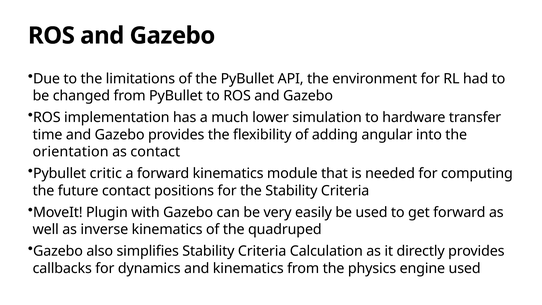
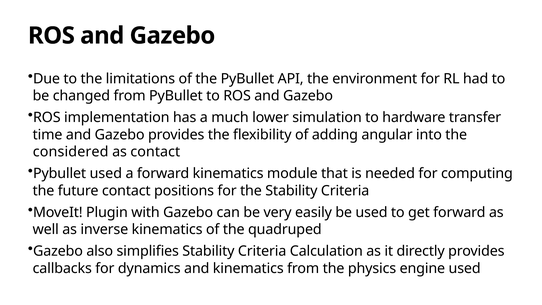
orientation: orientation -> considered
Pybullet critic: critic -> used
